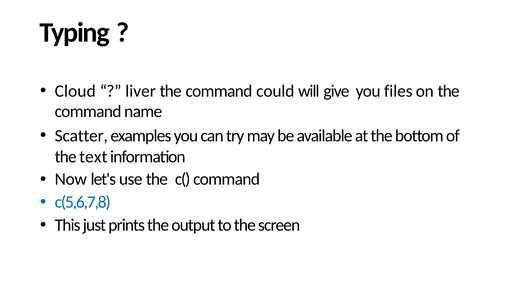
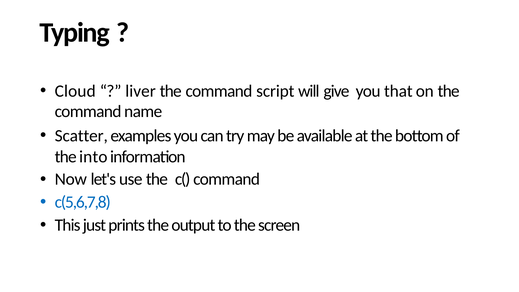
could: could -> script
files: files -> that
text: text -> into
